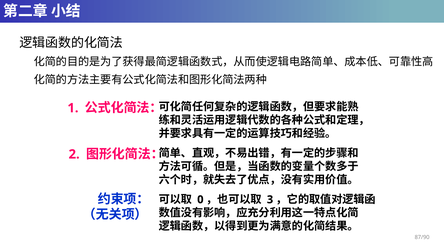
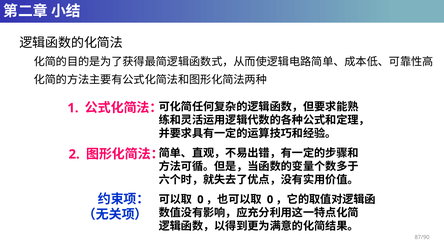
3 at (270, 199): 3 -> 0
